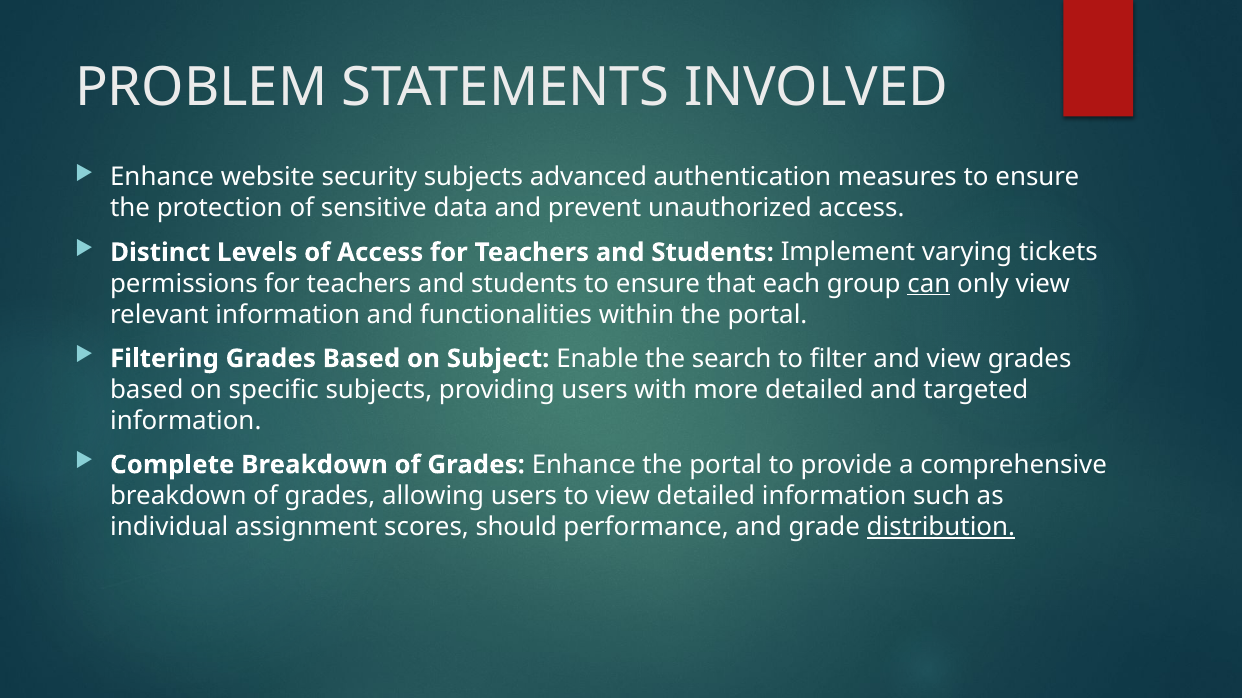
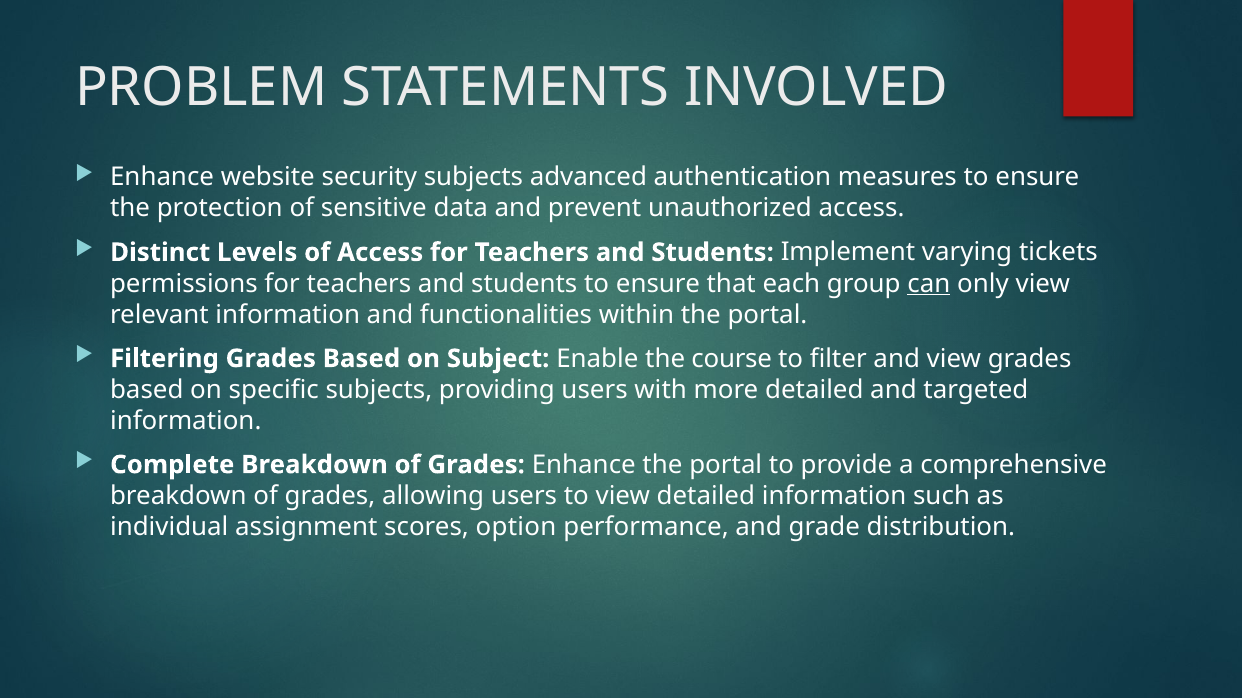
search: search -> course
should: should -> option
distribution underline: present -> none
